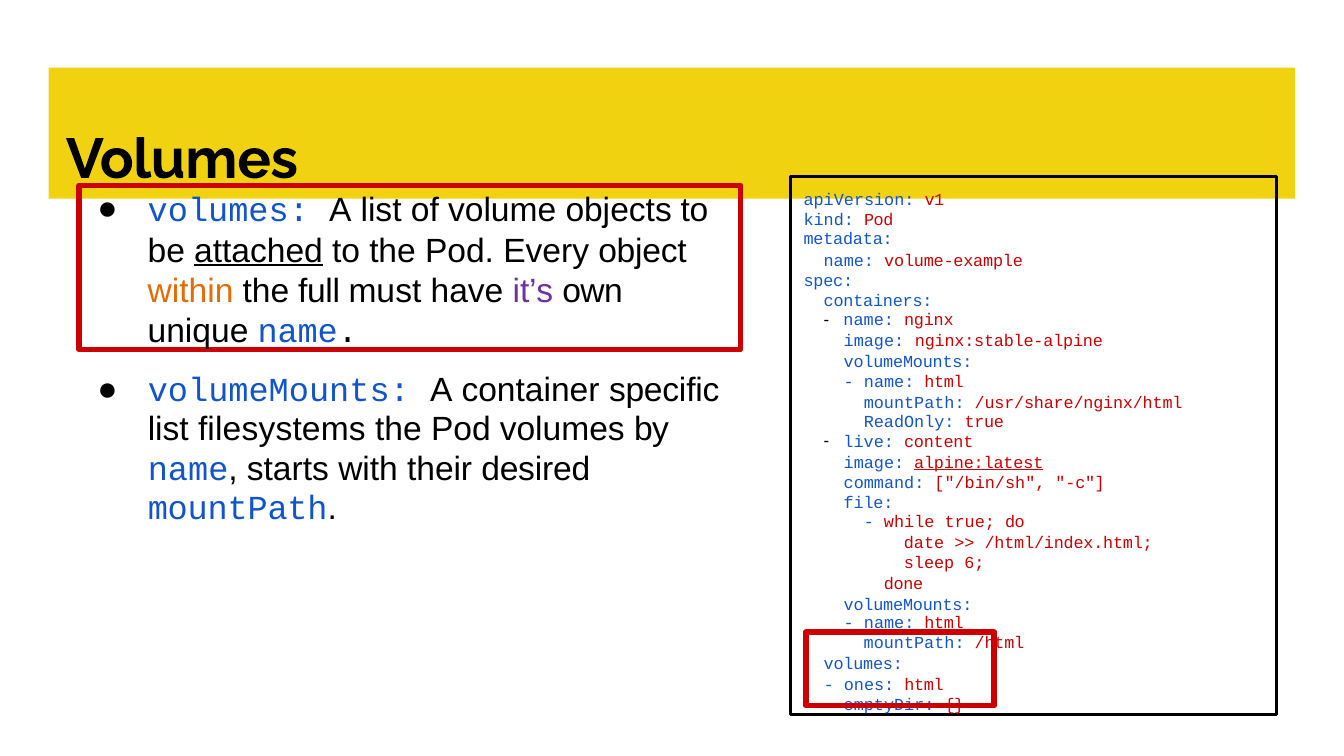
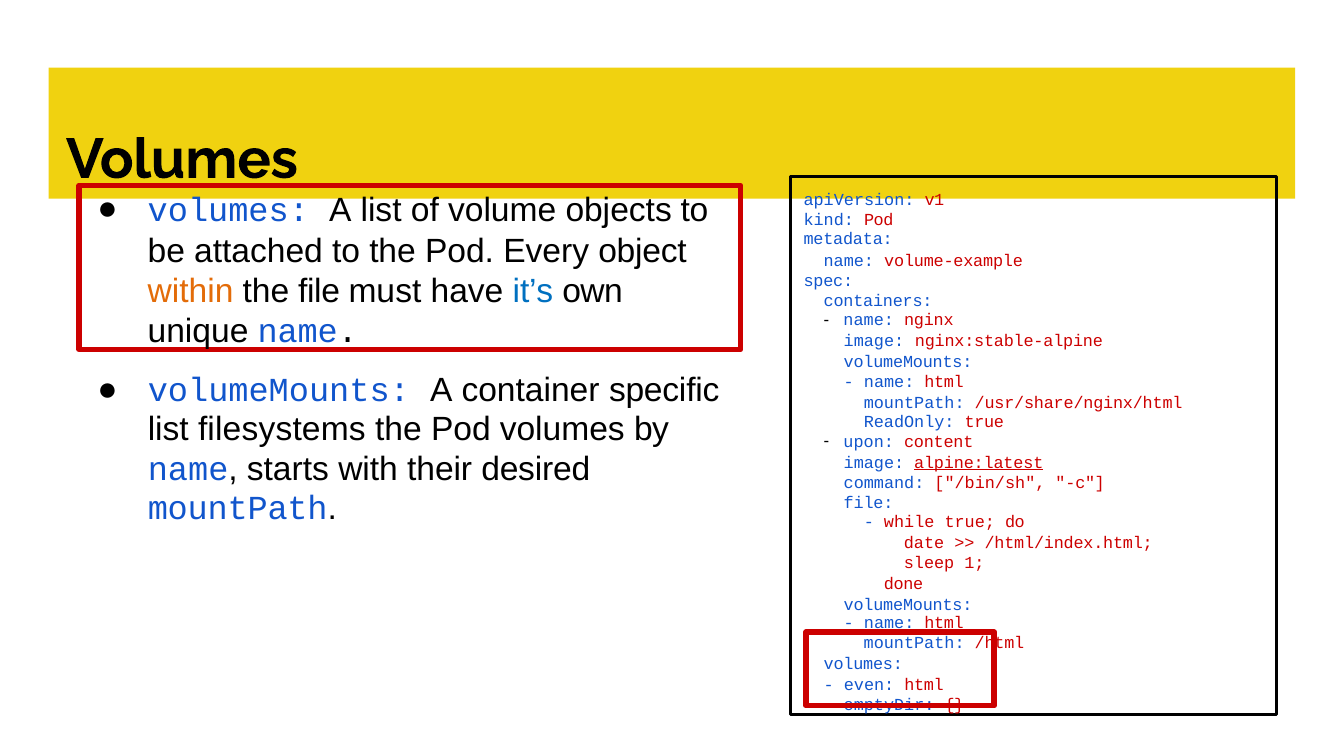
attached underline: present -> none
the full: full -> file
it’s colour: purple -> blue
live: live -> upon
6: 6 -> 1
ones: ones -> even
